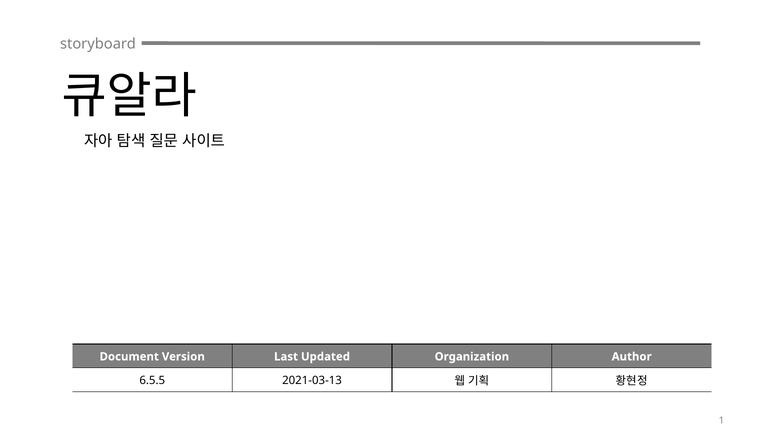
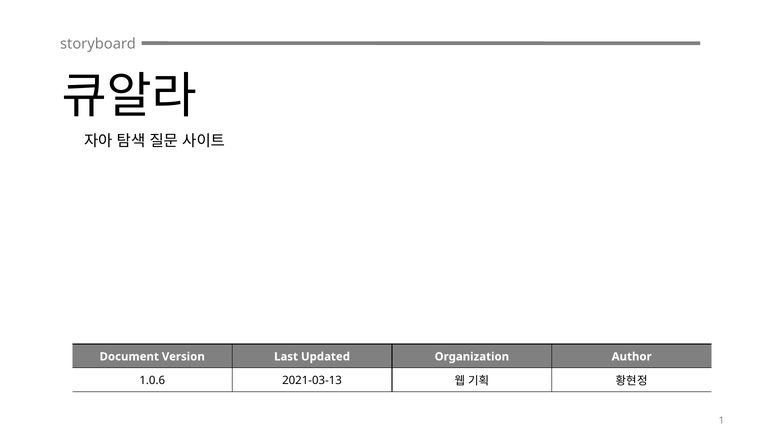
6.5.5: 6.5.5 -> 1.0.6
